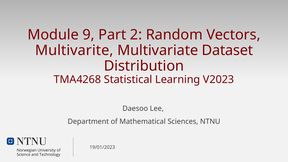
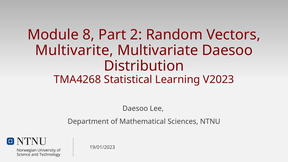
9: 9 -> 8
Multivariate Dataset: Dataset -> Daesoo
